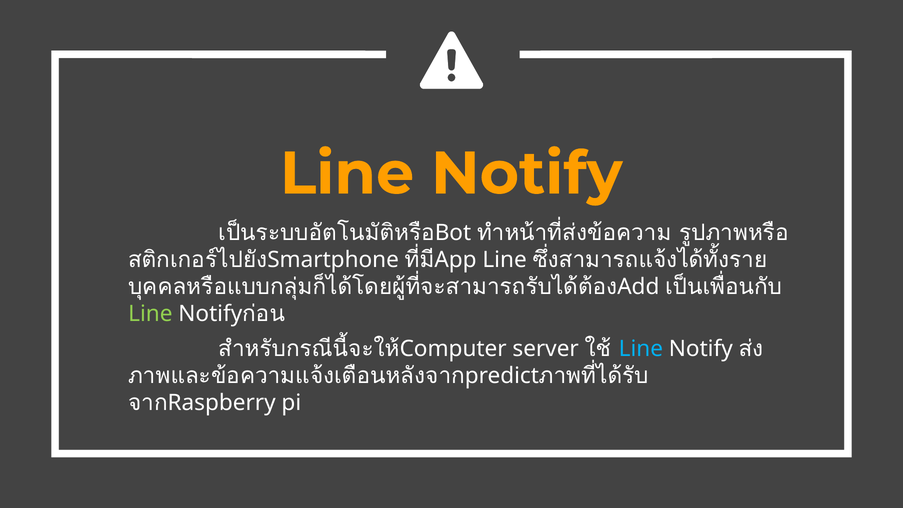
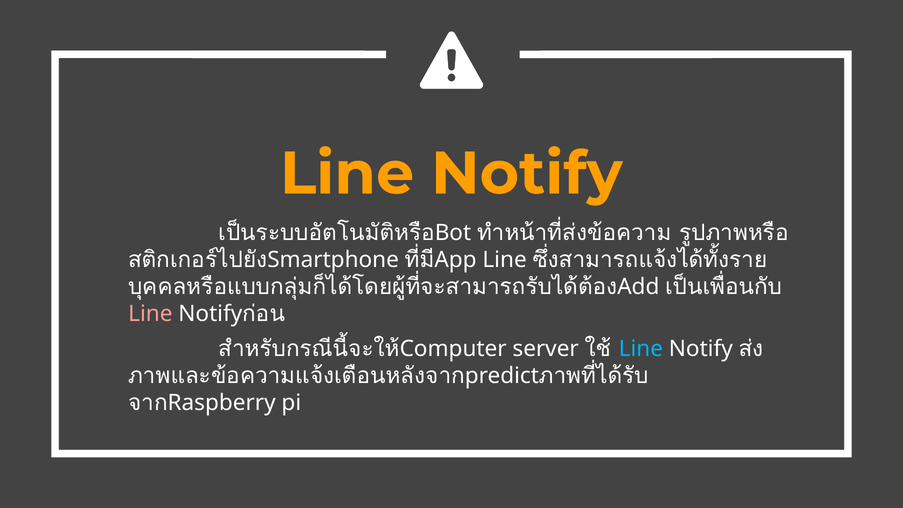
Line at (150, 314) colour: light green -> pink
